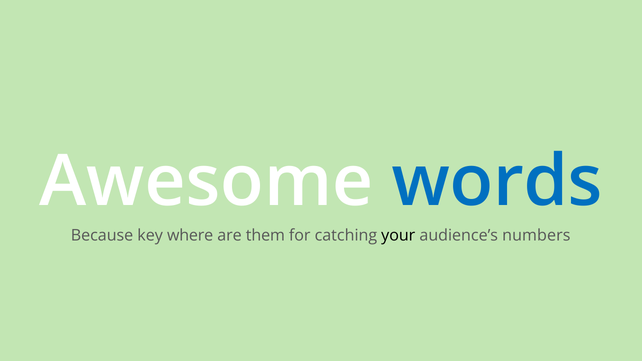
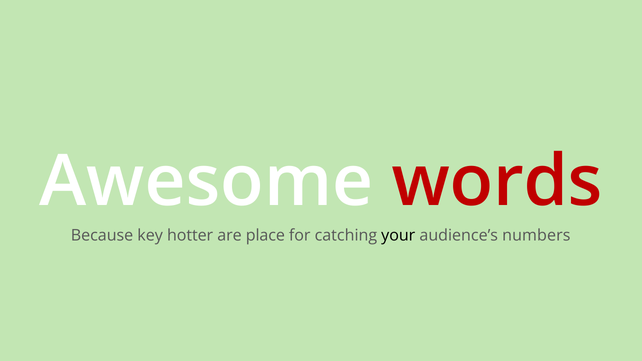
words colour: blue -> red
where: where -> hotter
them: them -> place
